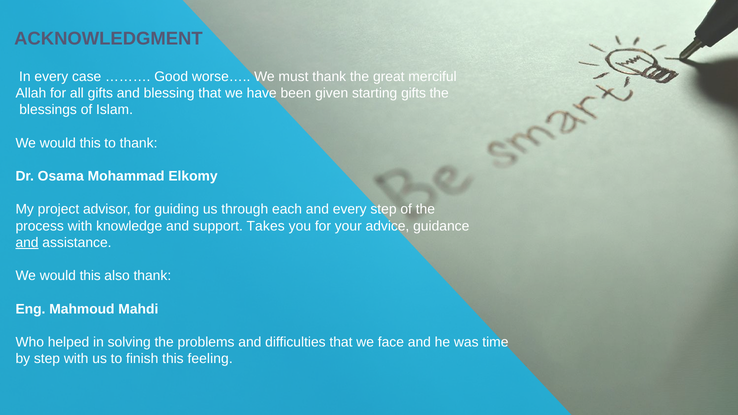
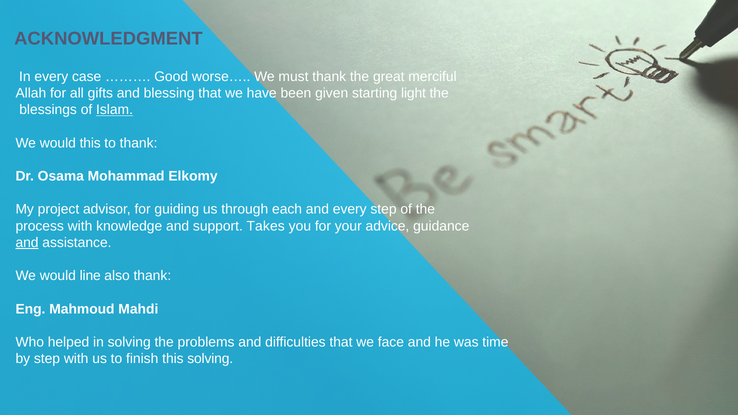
starting gifts: gifts -> light
Islam underline: none -> present
this at (90, 276): this -> line
this feeling: feeling -> solving
